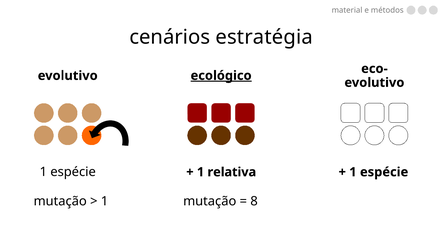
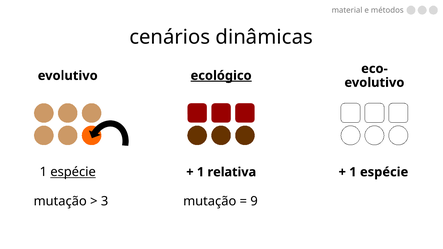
estratégia: estratégia -> dinâmicas
espécie at (73, 172) underline: none -> present
1 at (105, 202): 1 -> 3
8: 8 -> 9
